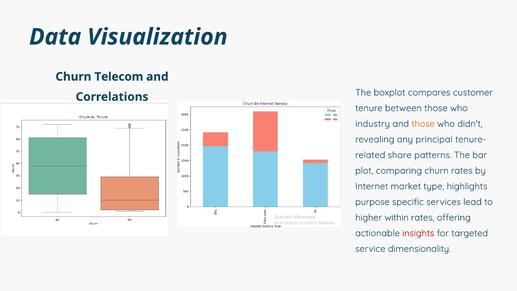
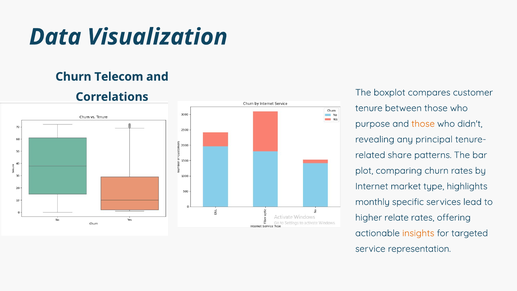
industry: industry -> purpose
purpose: purpose -> monthly
within: within -> relate
insights colour: red -> orange
dimensionality: dimensionality -> representation
